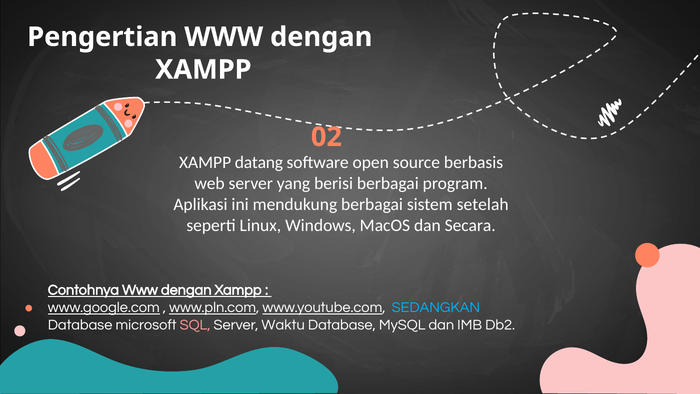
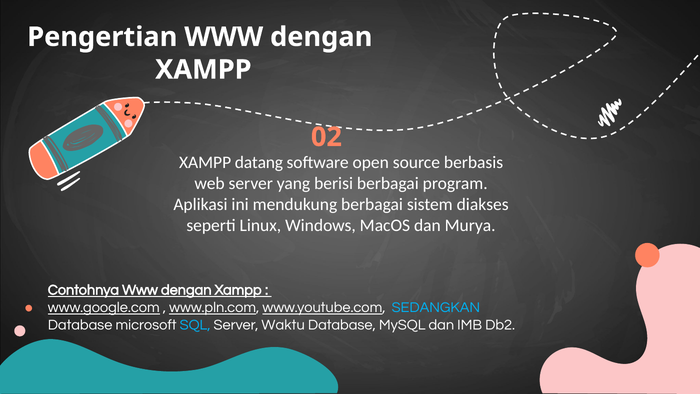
setelah: setelah -> diakses
Secara: Secara -> Murya
SQL colour: pink -> light blue
